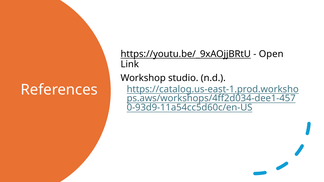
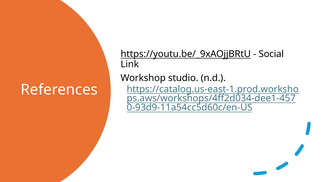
Open: Open -> Social
